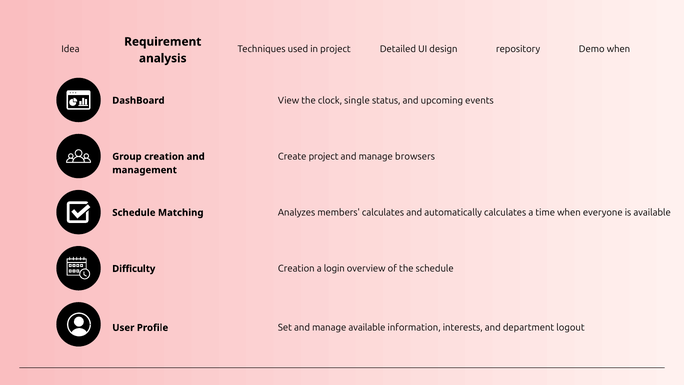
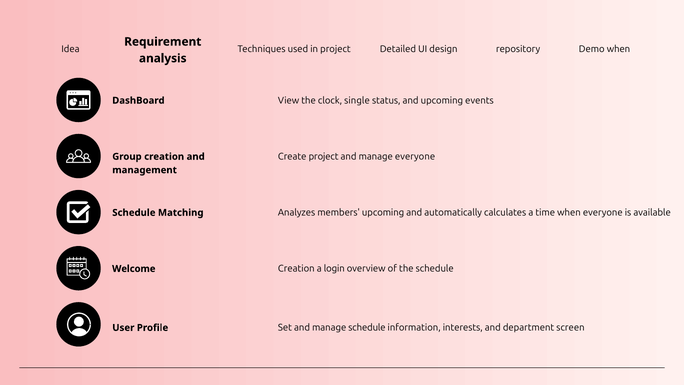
manage browsers: browsers -> everyone
members calculates: calculates -> upcoming
Difficulty: Difficulty -> Welcome
manage available: available -> schedule
logout: logout -> screen
